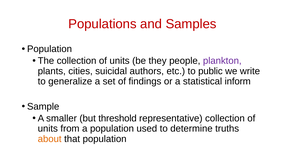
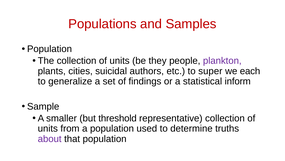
public: public -> super
write: write -> each
about colour: orange -> purple
